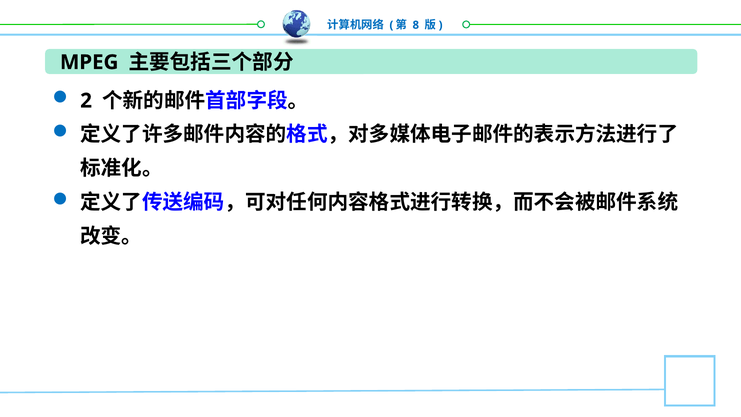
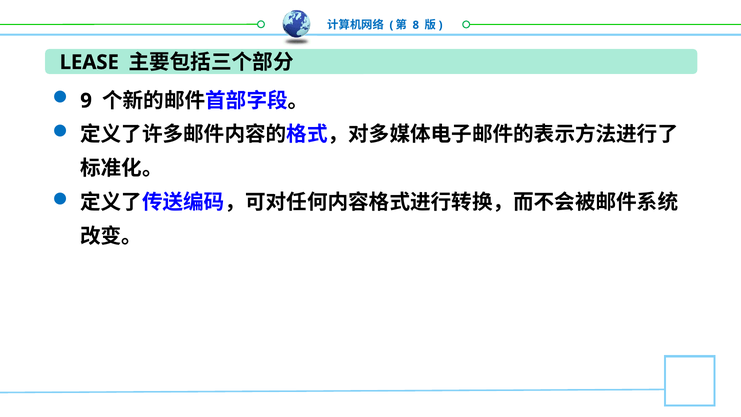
MPEG: MPEG -> LEASE
2: 2 -> 9
